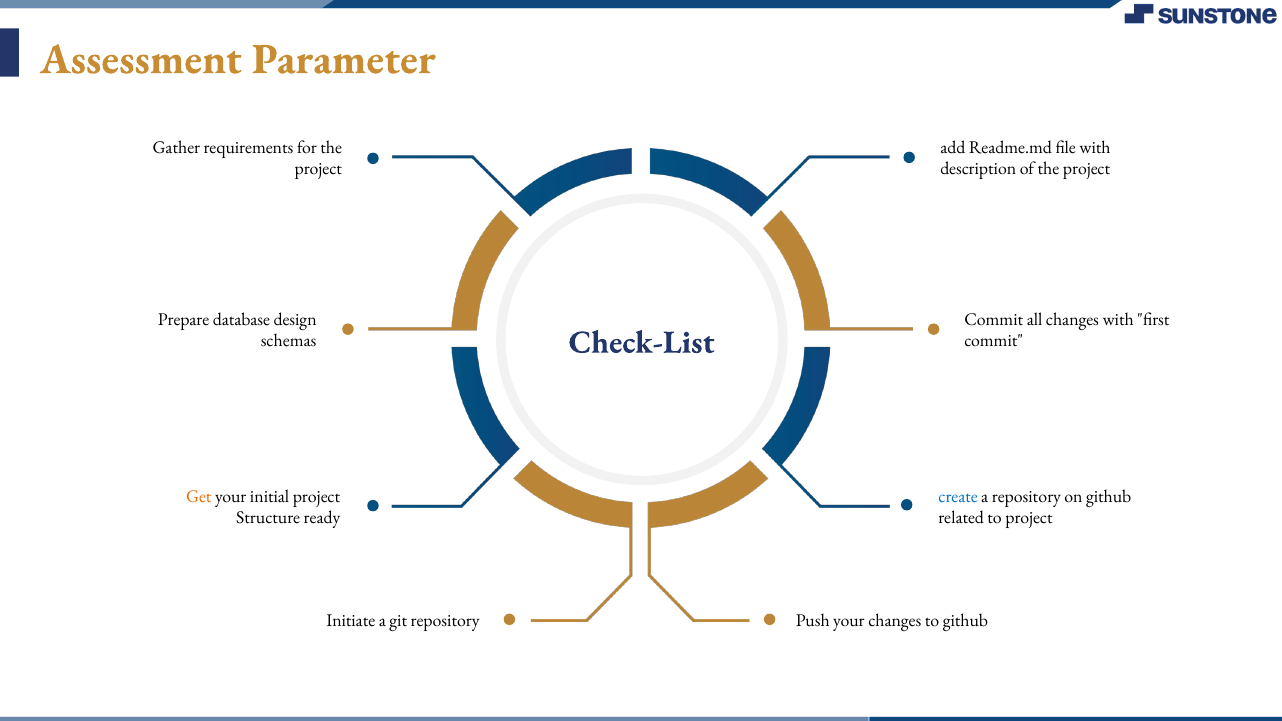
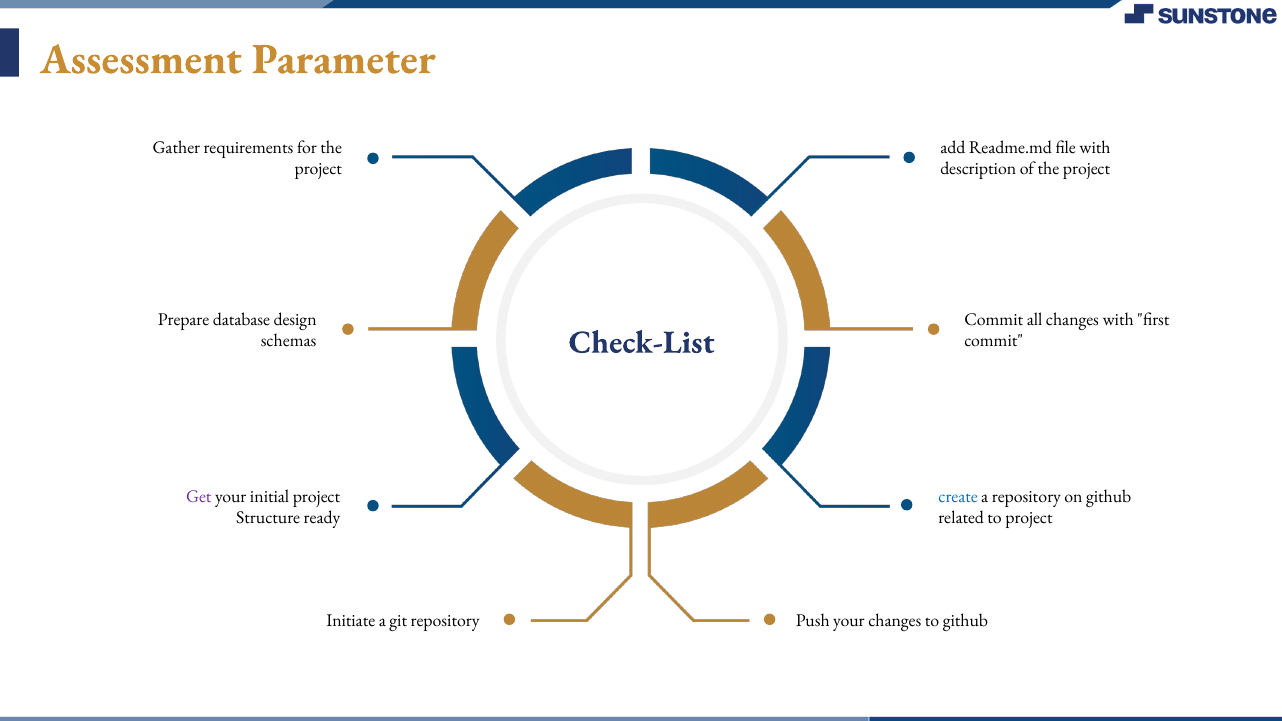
Get colour: orange -> purple
